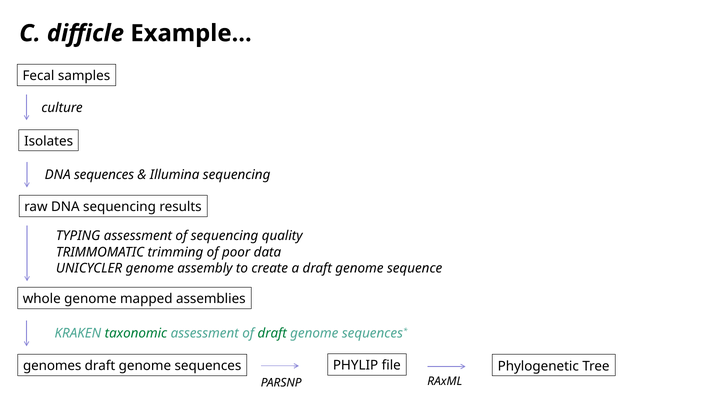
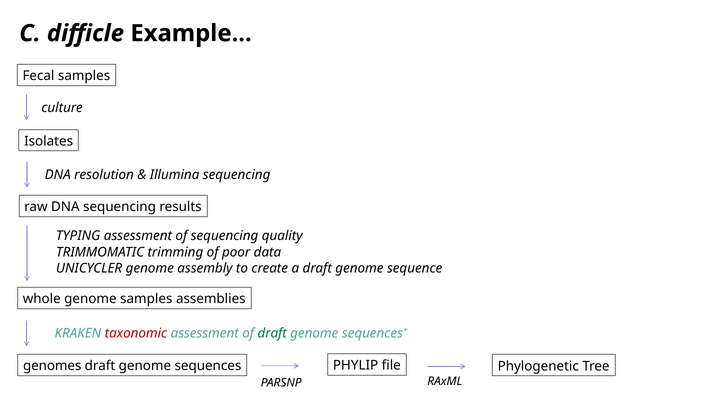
DNA sequences: sequences -> resolution
genome mapped: mapped -> samples
taxonomic colour: green -> red
